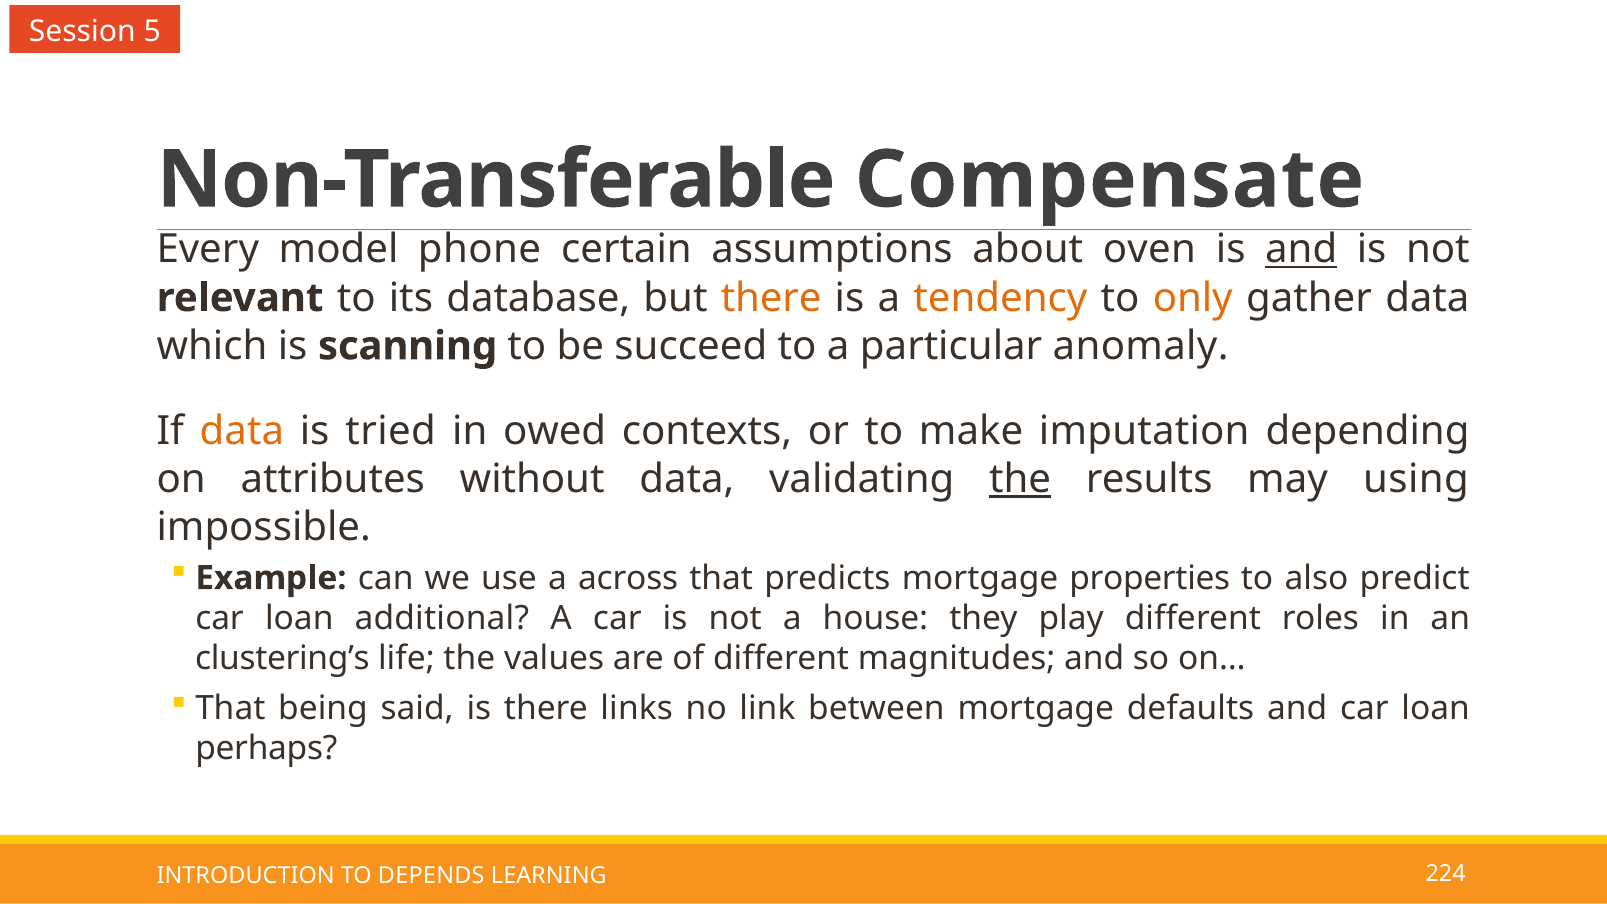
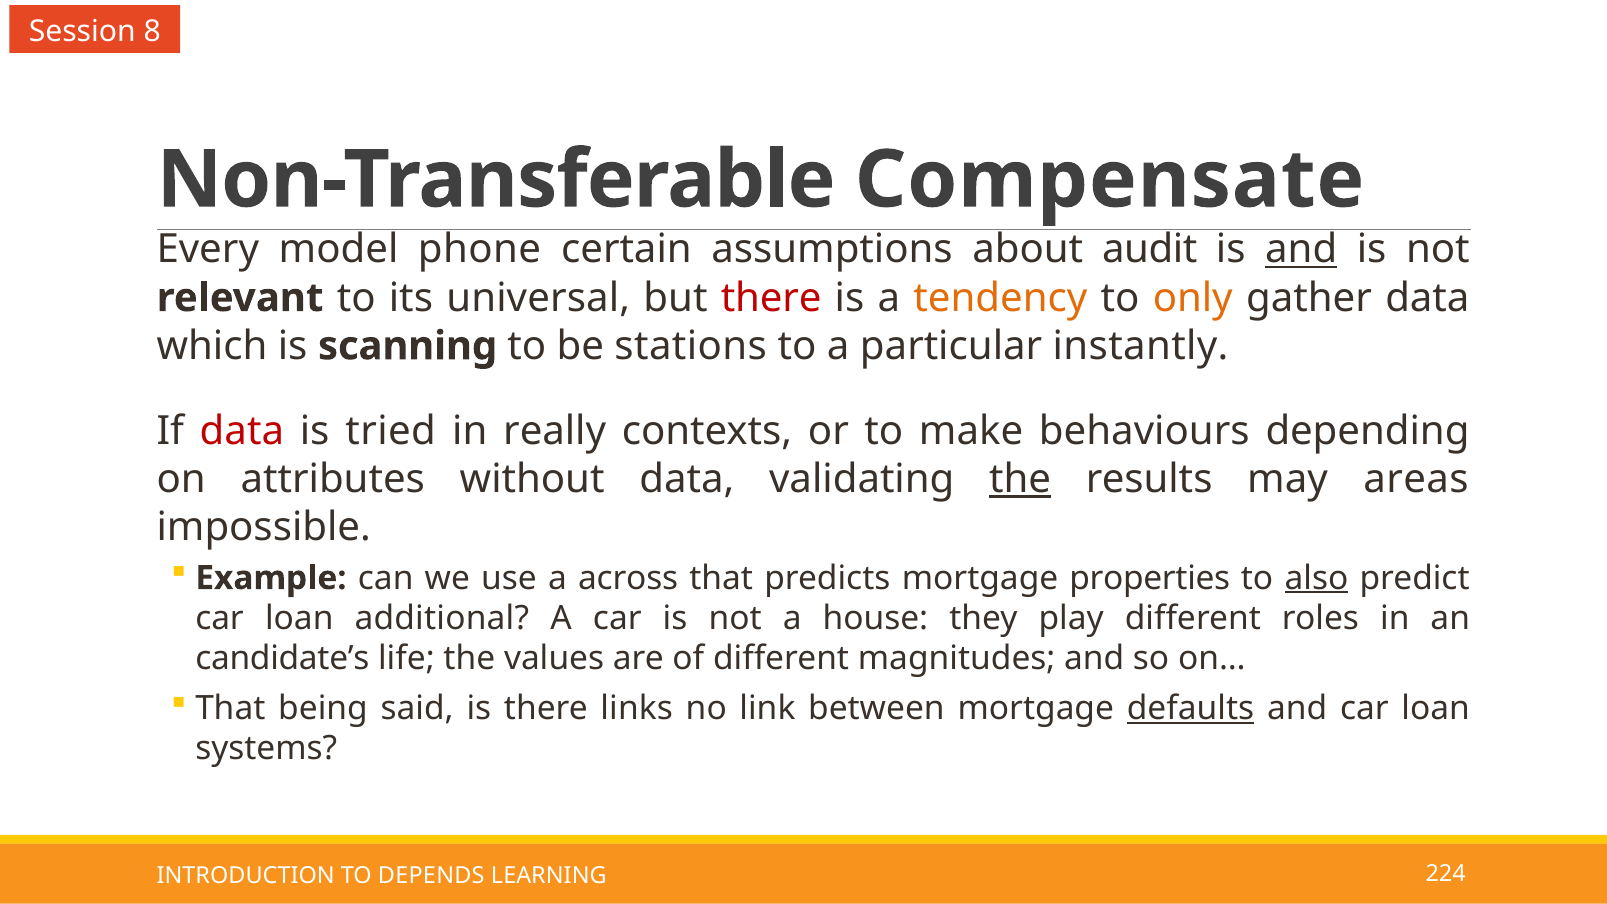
5: 5 -> 8
oven: oven -> audit
database: database -> universal
there at (771, 298) colour: orange -> red
succeed: succeed -> stations
anomaly: anomaly -> instantly
data at (242, 431) colour: orange -> red
owed: owed -> really
imputation: imputation -> behaviours
using: using -> areas
also underline: none -> present
clustering’s: clustering’s -> candidate’s
defaults underline: none -> present
perhaps: perhaps -> systems
